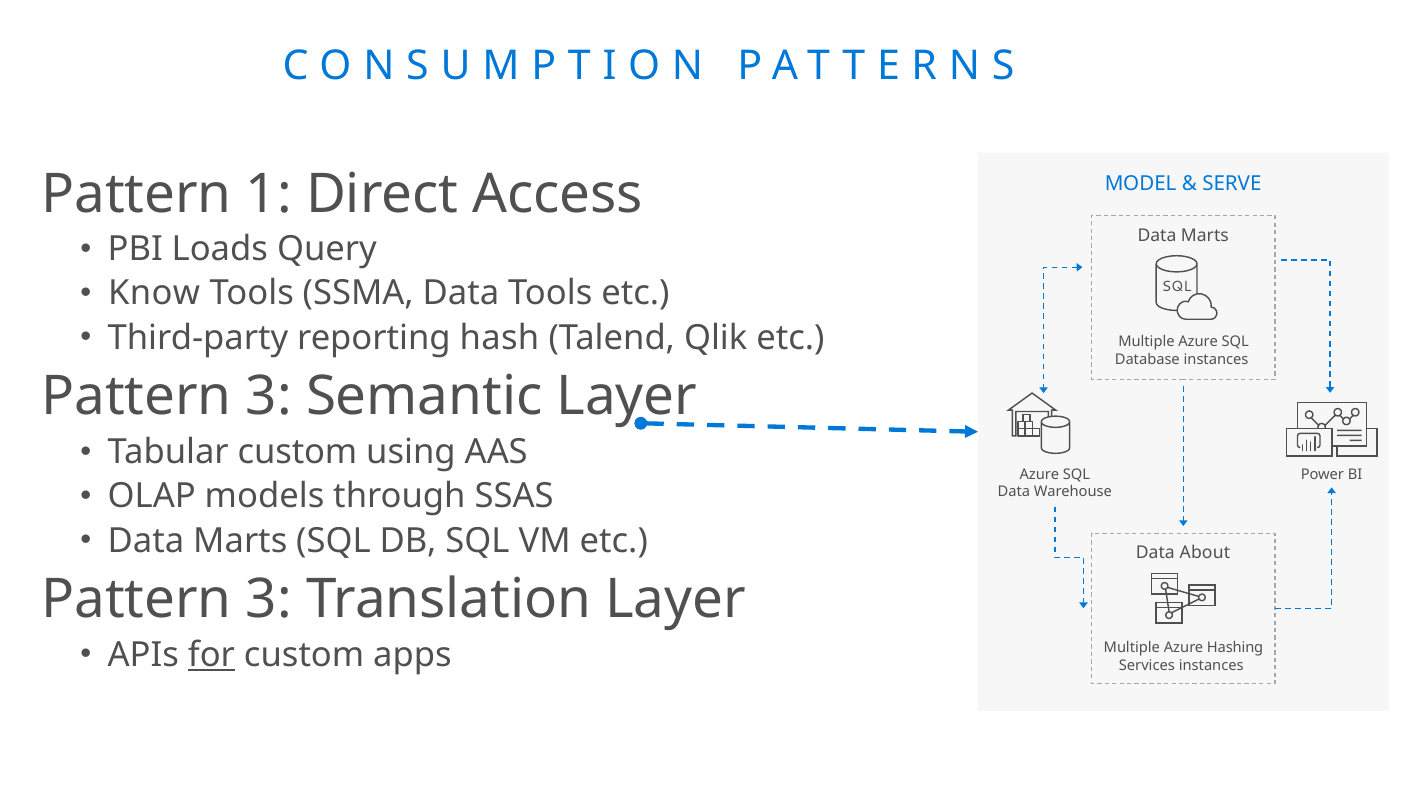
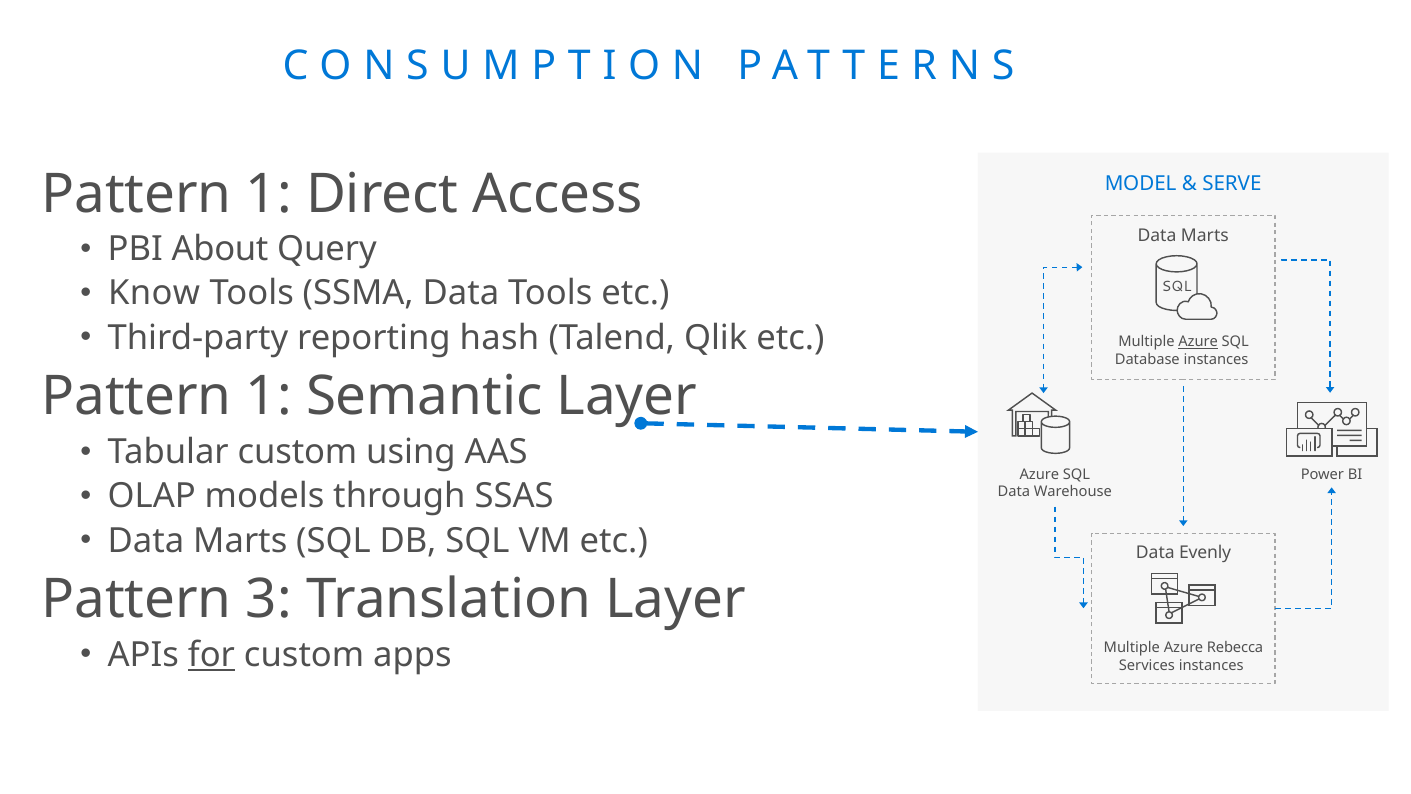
Loads: Loads -> About
Azure at (1198, 342) underline: none -> present
3 at (269, 397): 3 -> 1
About: About -> Evenly
Hashing: Hashing -> Rebecca
